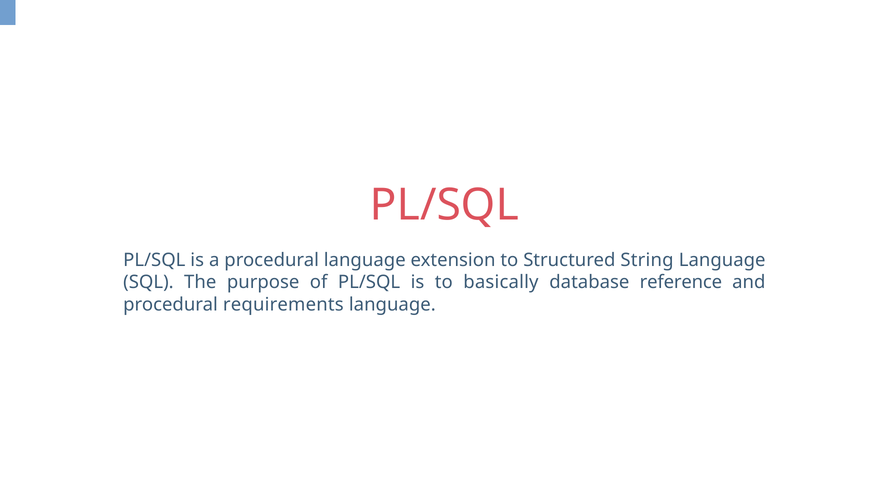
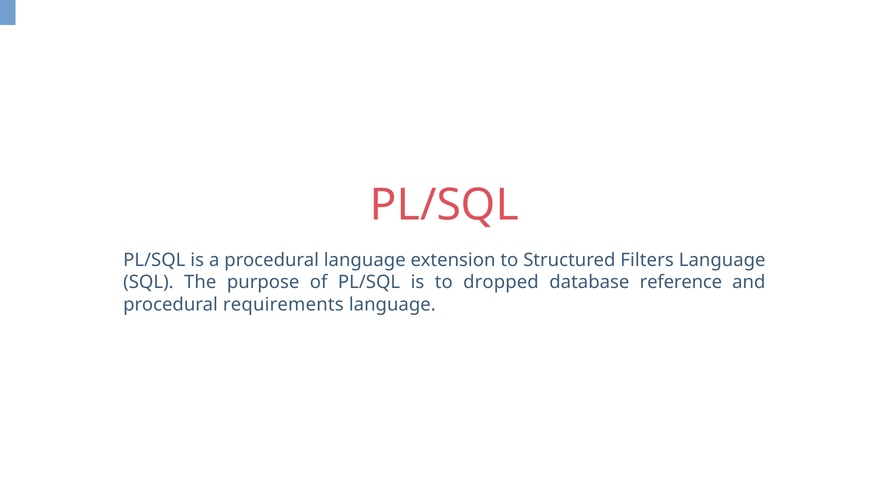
String: String -> Filters
basically: basically -> dropped
